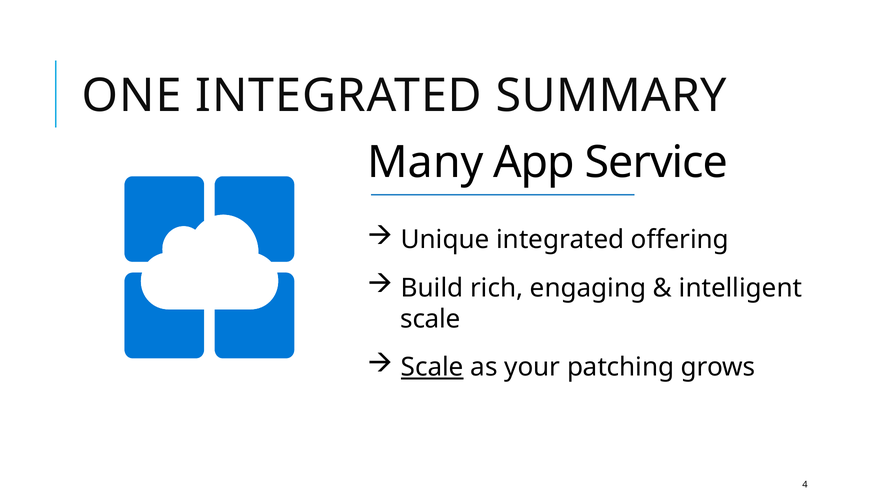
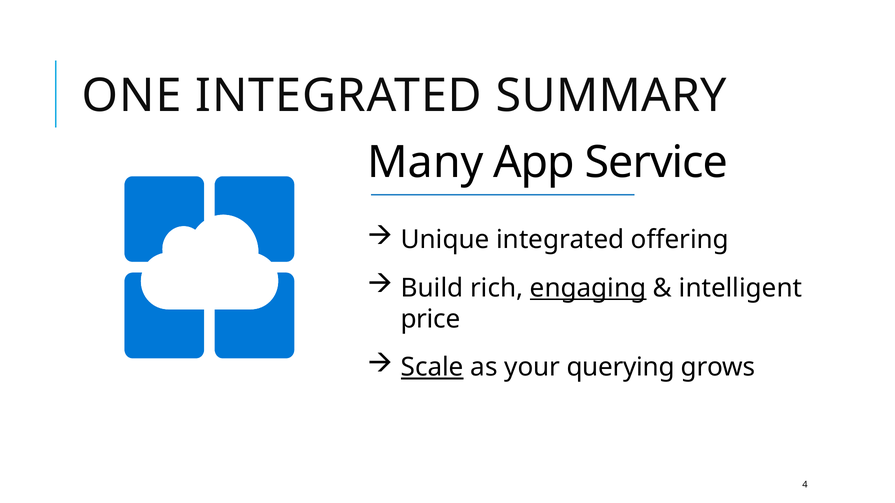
engaging underline: none -> present
scale at (431, 320): scale -> price
patching: patching -> querying
